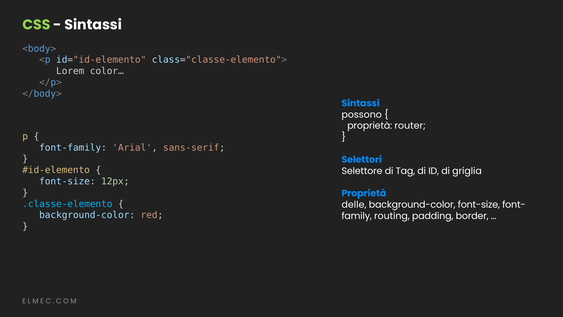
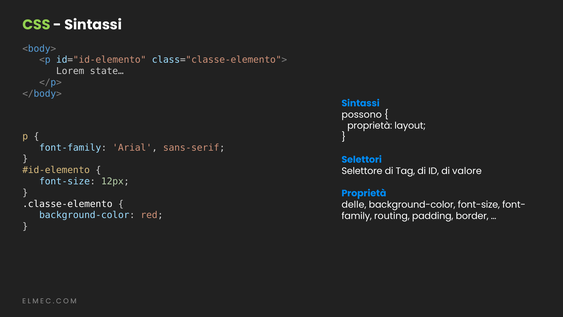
color…: color… -> state…
router: router -> layout
griglia: griglia -> valore
.classe-elemento colour: light blue -> white
